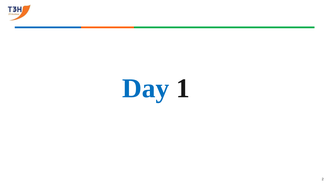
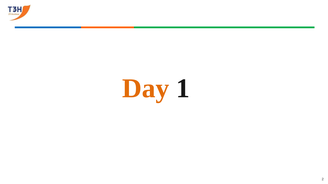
Day colour: blue -> orange
